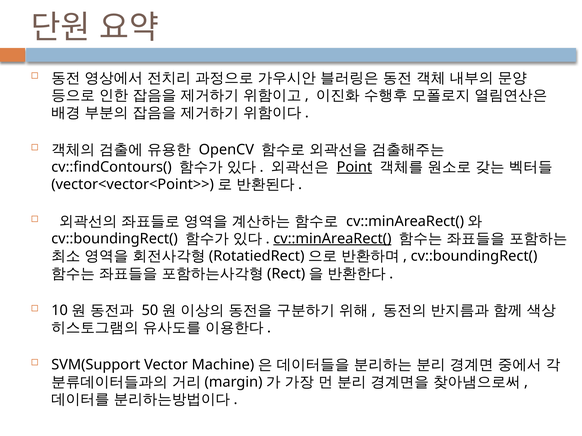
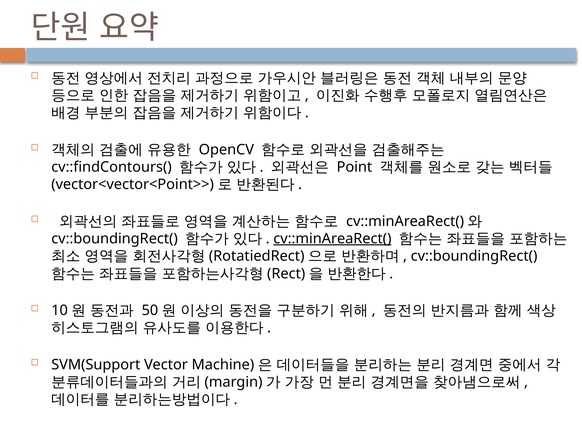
Point underline: present -> none
